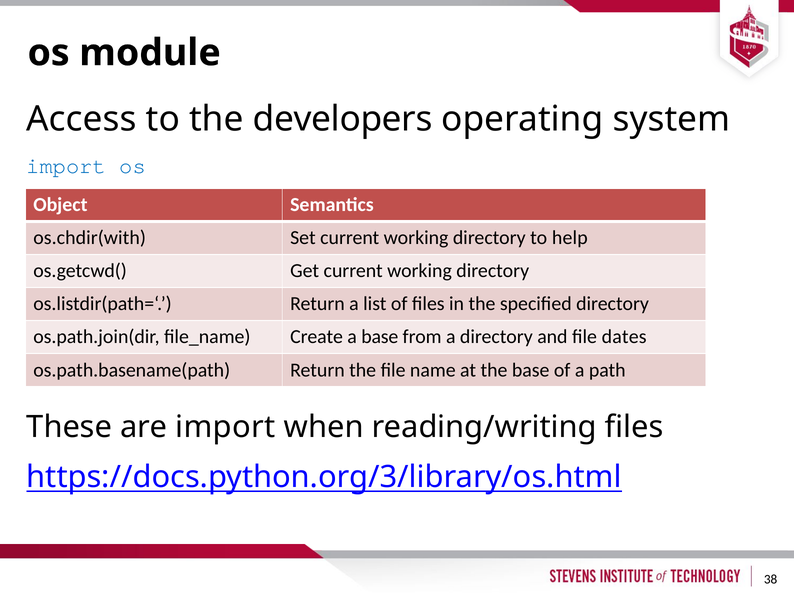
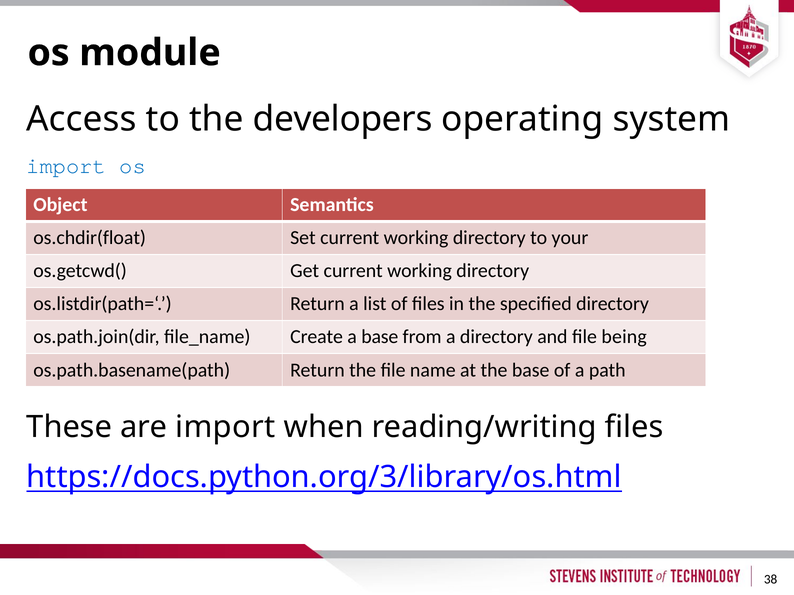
os.chdir(with: os.chdir(with -> os.chdir(float
help: help -> your
dates: dates -> being
